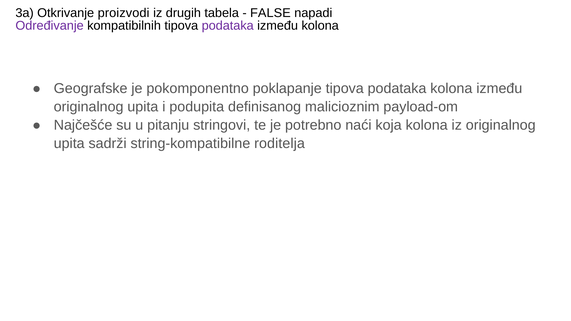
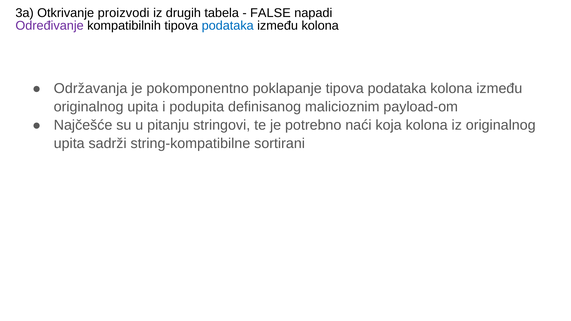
podataka at (228, 26) colour: purple -> blue
Geografske: Geografske -> Održavanja
roditelja: roditelja -> sortirani
